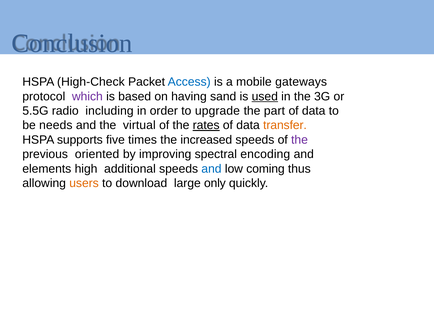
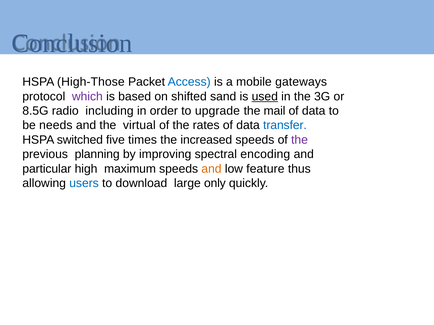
High-Check: High-Check -> High-Those
having: having -> shifted
5.5G: 5.5G -> 8.5G
part: part -> mail
rates underline: present -> none
transfer colour: orange -> blue
supports: supports -> switched
oriented: oriented -> planning
elements: elements -> particular
additional: additional -> maximum
and at (211, 169) colour: blue -> orange
coming: coming -> feature
users colour: orange -> blue
